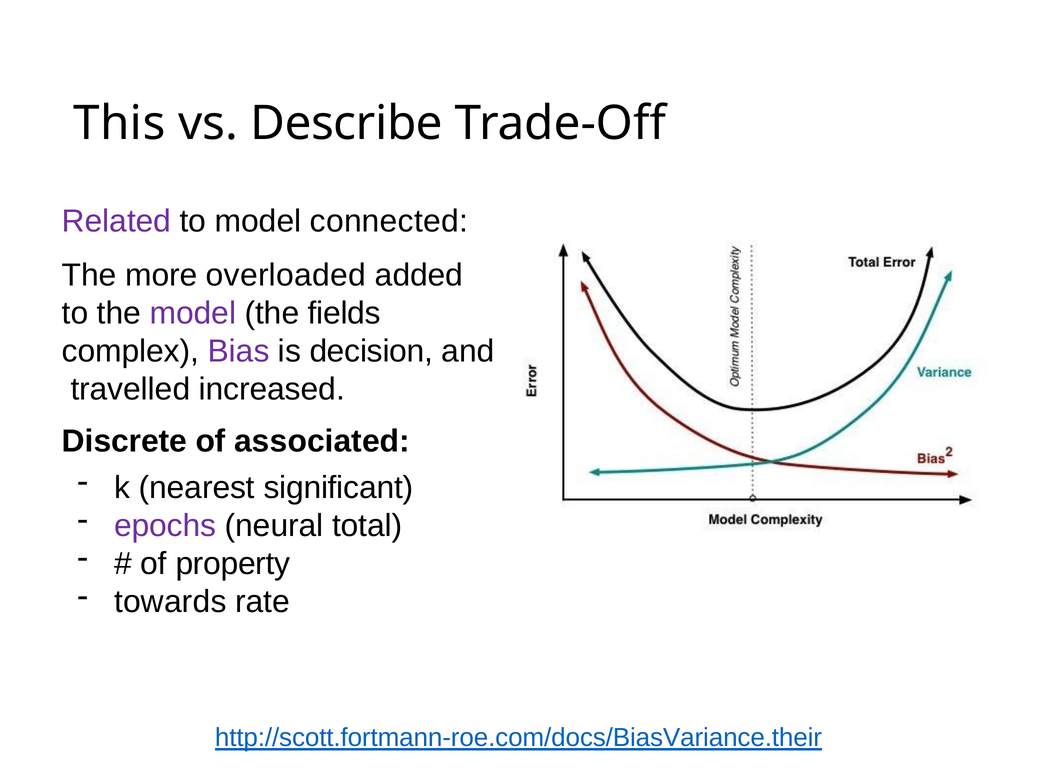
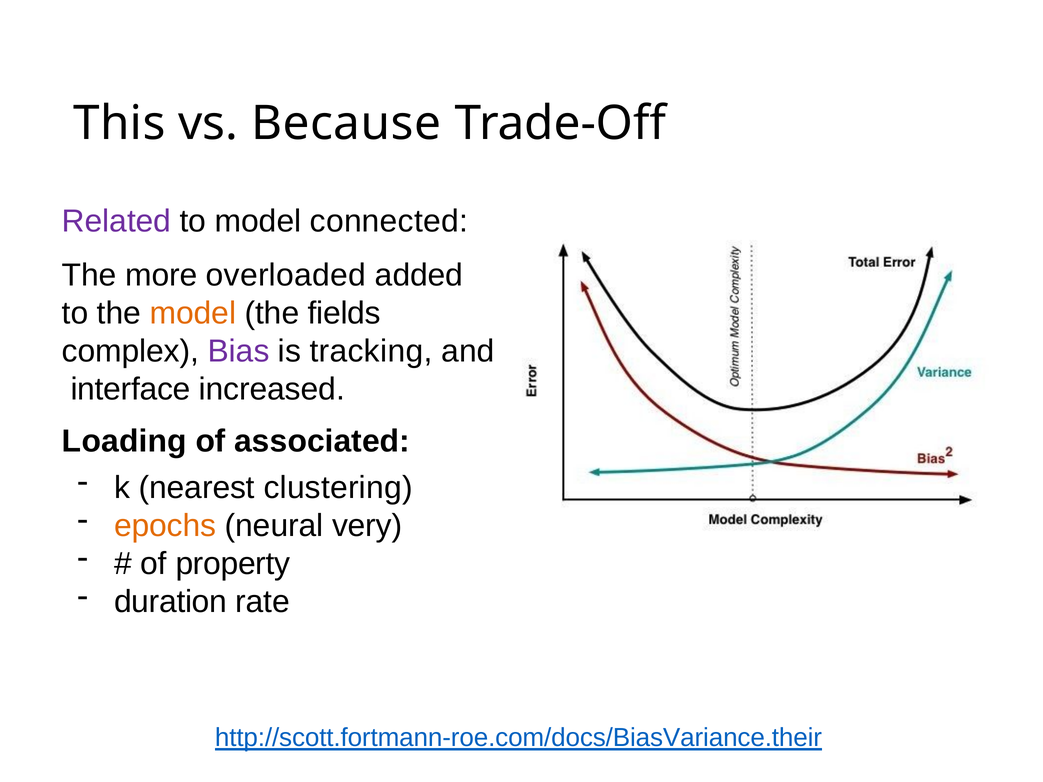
Describe: Describe -> Because
model at (193, 313) colour: purple -> orange
decision: decision -> tracking
travelled: travelled -> interface
Discrete: Discrete -> Loading
significant: significant -> clustering
epochs colour: purple -> orange
total: total -> very
towards: towards -> duration
